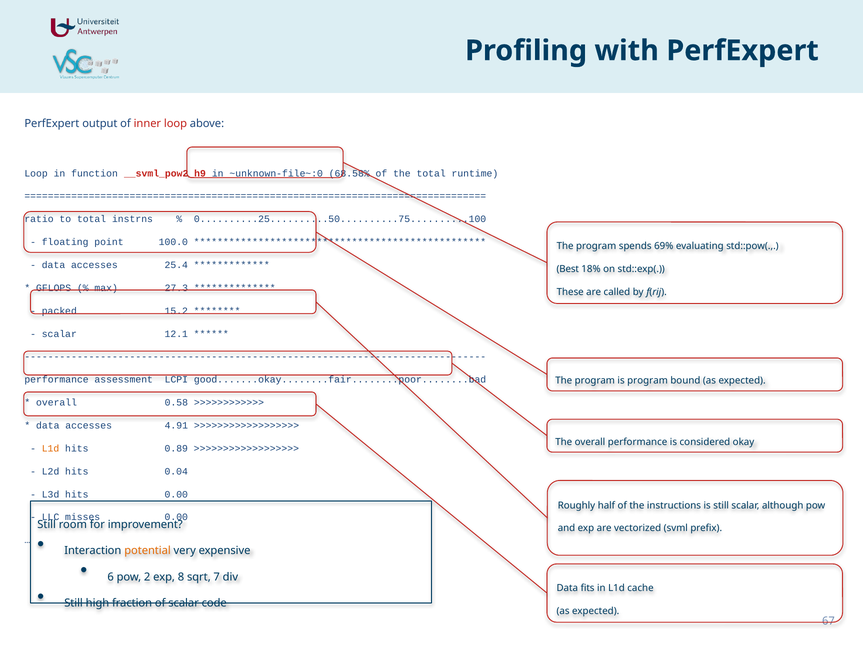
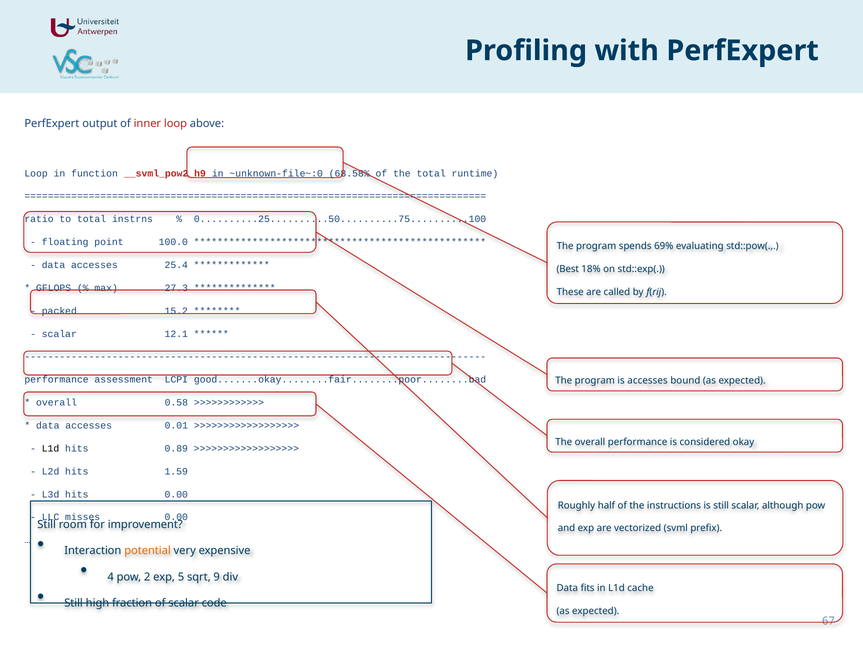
is program: program -> accesses
4.91: 4.91 -> 0.01
L1d at (51, 448) colour: orange -> black
0.04: 0.04 -> 1.59
6: 6 -> 4
8: 8 -> 5
7: 7 -> 9
